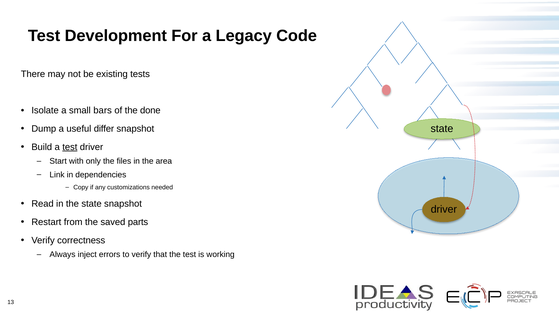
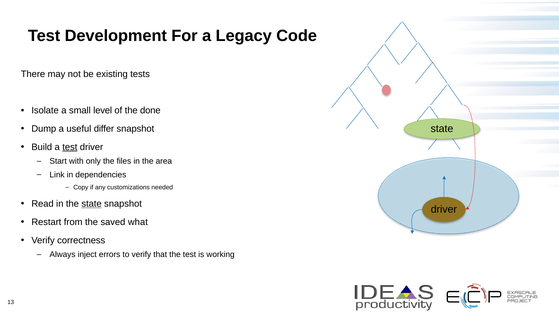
bars: bars -> level
state at (92, 204) underline: none -> present
parts: parts -> what
